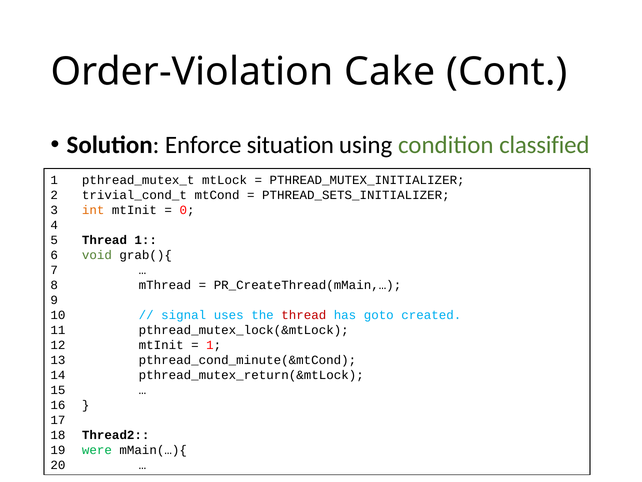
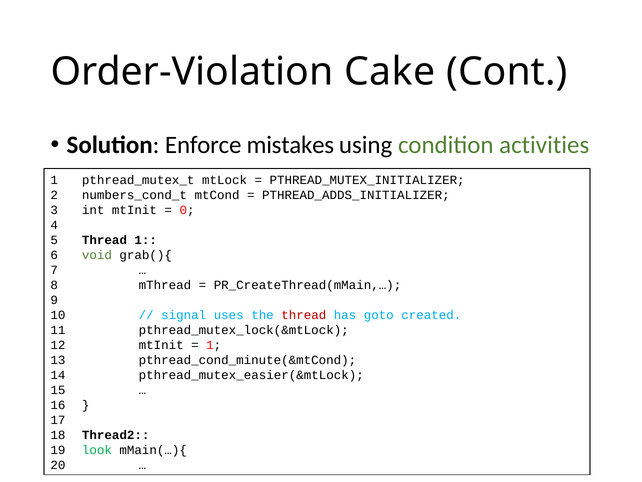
situation: situation -> mistakes
classified: classified -> activities
trivial_cond_t: trivial_cond_t -> numbers_cond_t
PTHREAD_SETS_INITIALIZER: PTHREAD_SETS_INITIALIZER -> PTHREAD_ADDS_INITIALIZER
int colour: orange -> black
pthread_mutex_return(&mtLock: pthread_mutex_return(&mtLock -> pthread_mutex_easier(&mtLock
were: were -> look
